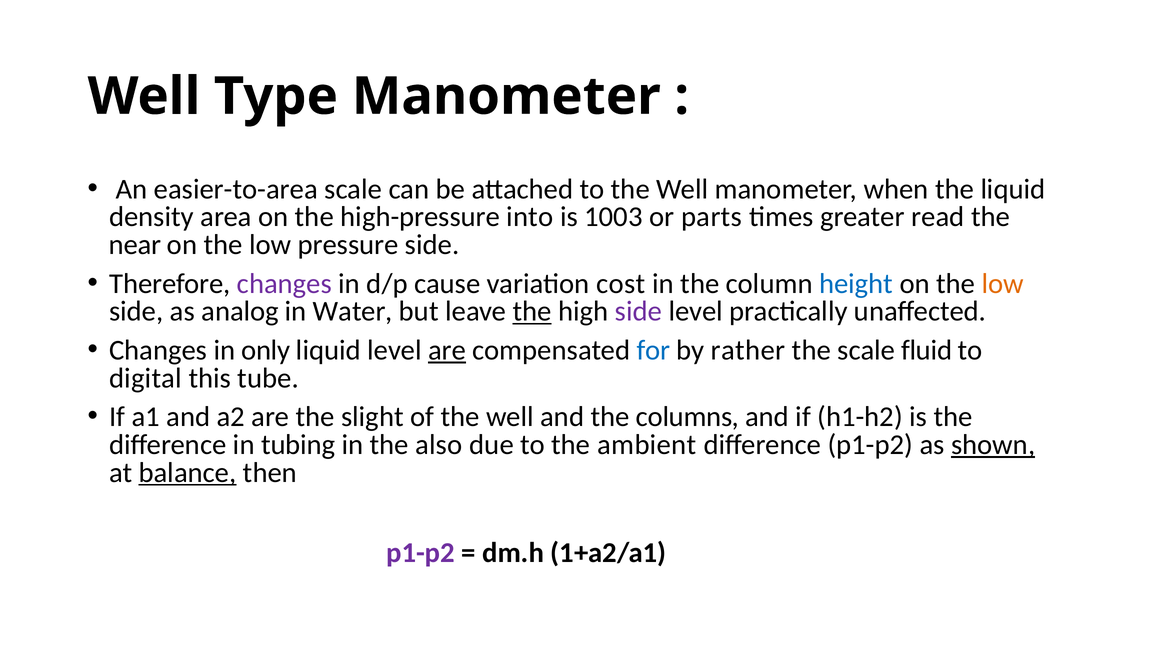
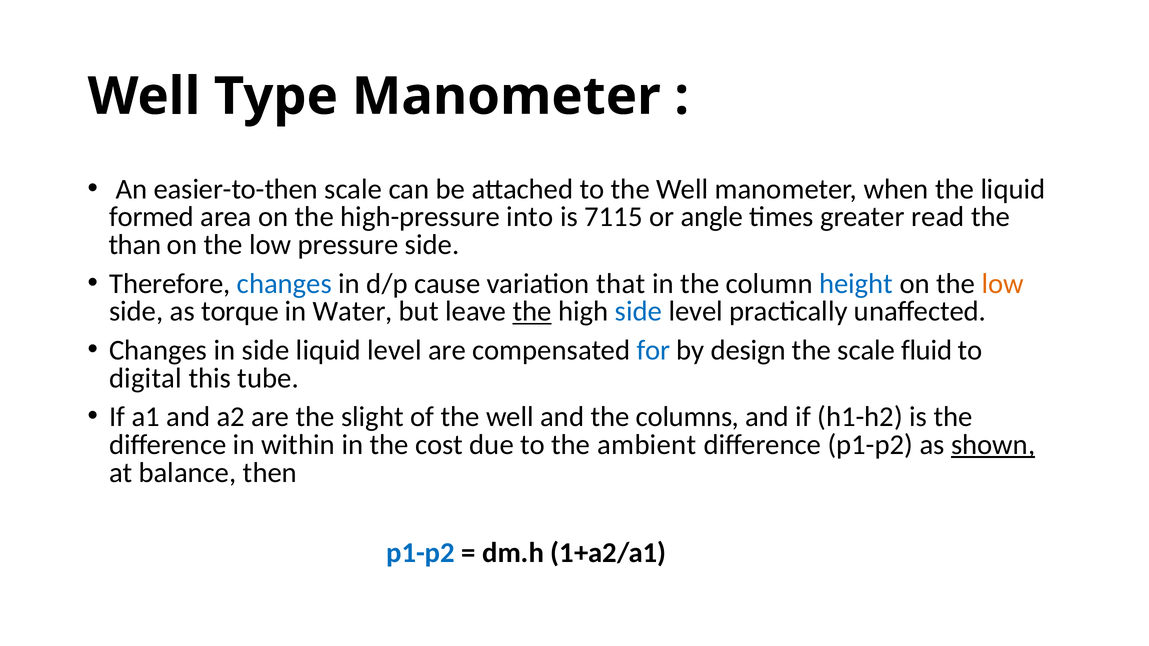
easier-to-area: easier-to-area -> easier-to-then
density: density -> formed
1003: 1003 -> 7115
parts: parts -> angle
near: near -> than
changes at (284, 284) colour: purple -> blue
cost: cost -> that
analog: analog -> torque
side at (638, 312) colour: purple -> blue
in only: only -> side
are at (447, 350) underline: present -> none
rather: rather -> design
tubing: tubing -> within
also: also -> cost
balance underline: present -> none
p1-p2 at (421, 553) colour: purple -> blue
